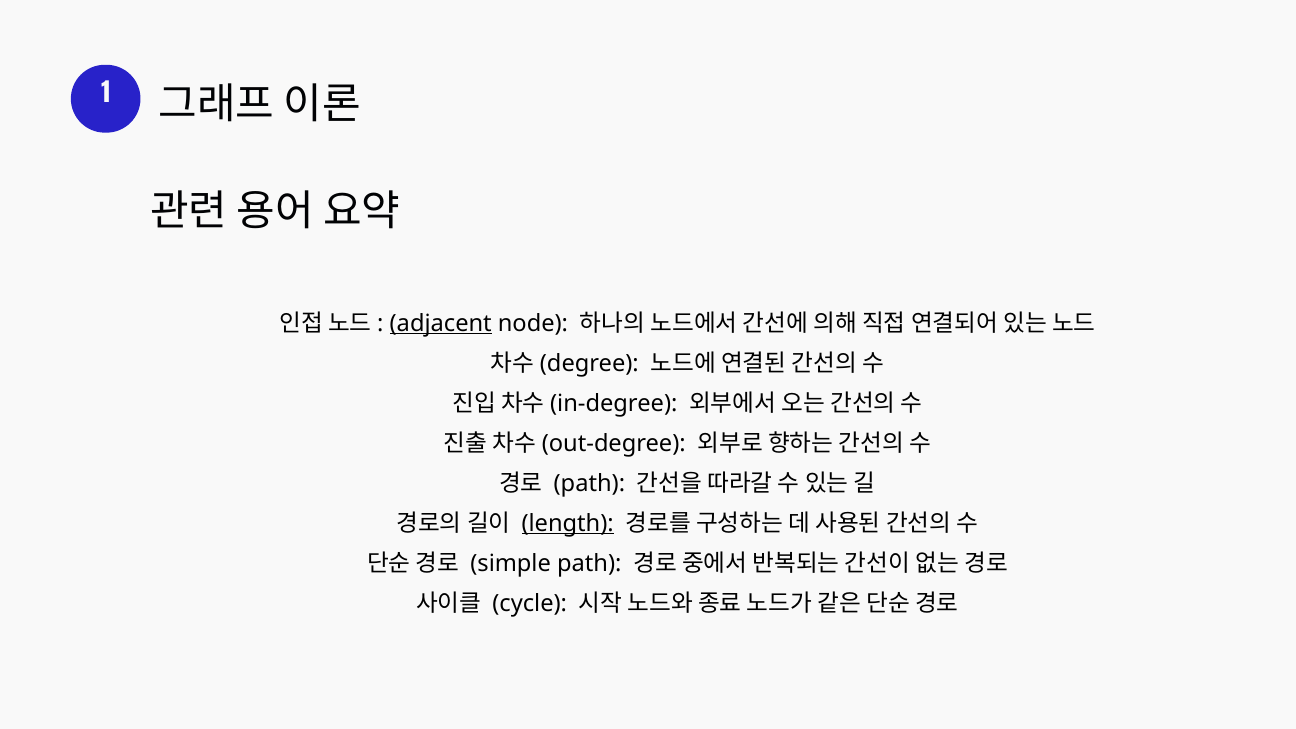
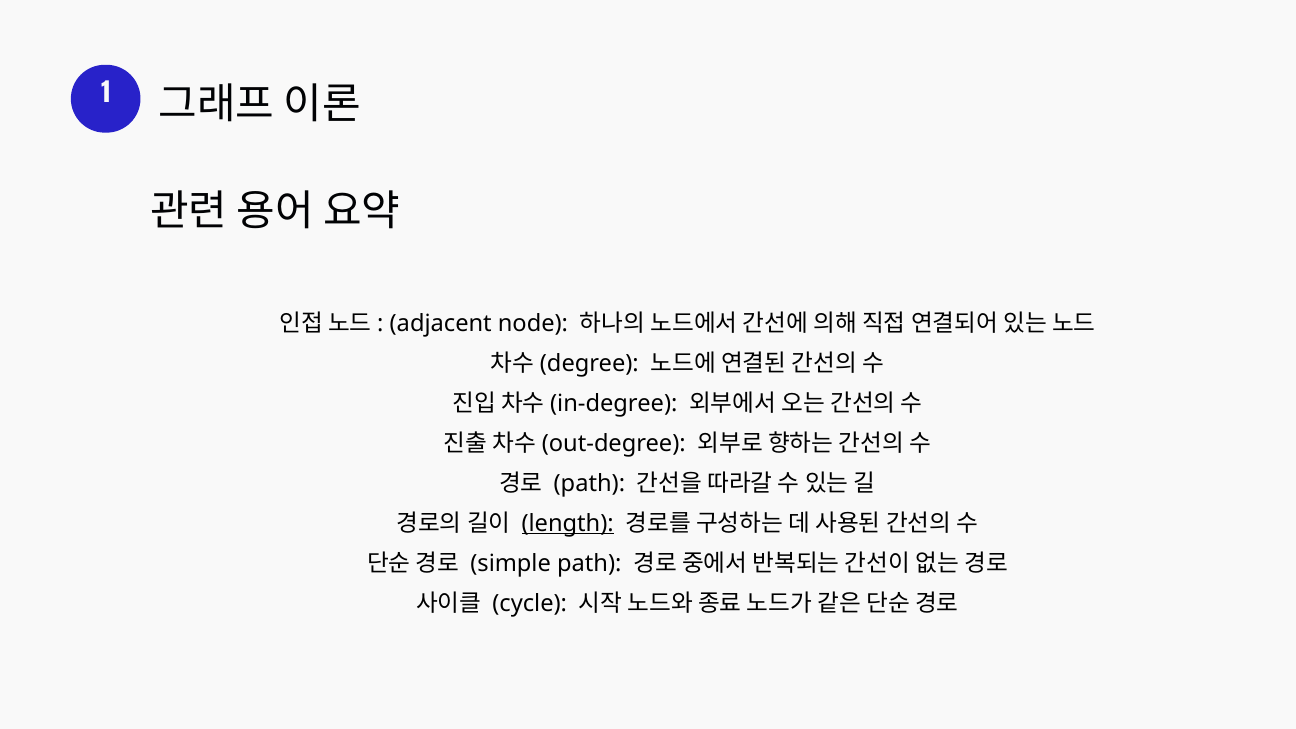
adjacent underline: present -> none
